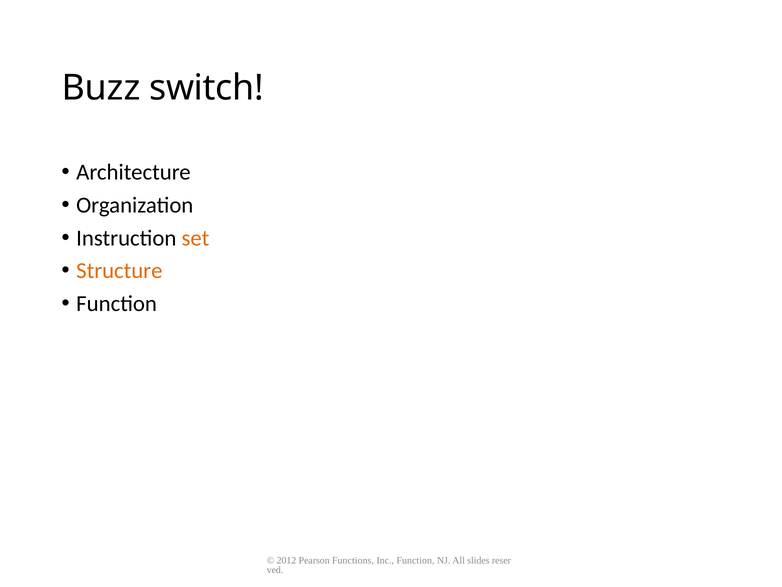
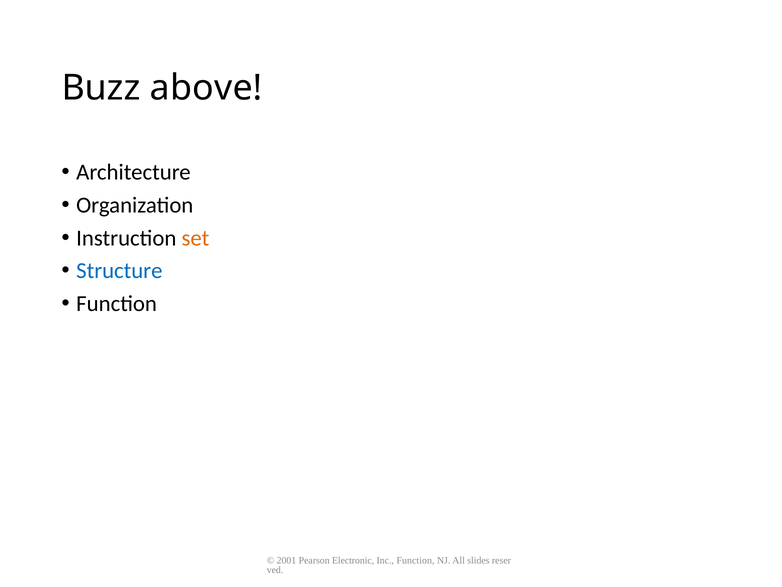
switch: switch -> above
Structure colour: orange -> blue
2012: 2012 -> 2001
Functions: Functions -> Electronic
